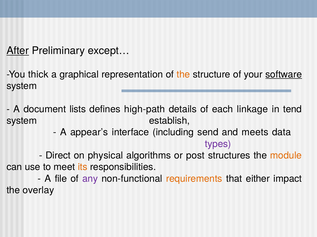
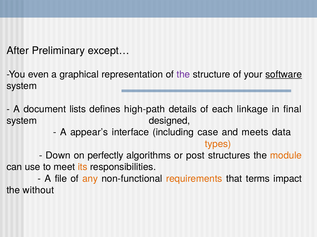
After underline: present -> none
thick: thick -> even
the at (183, 75) colour: orange -> purple
tend: tend -> final
establish: establish -> designed
send: send -> case
types colour: purple -> orange
Direct: Direct -> Down
physical: physical -> perfectly
any colour: purple -> orange
either: either -> terms
overlay: overlay -> without
